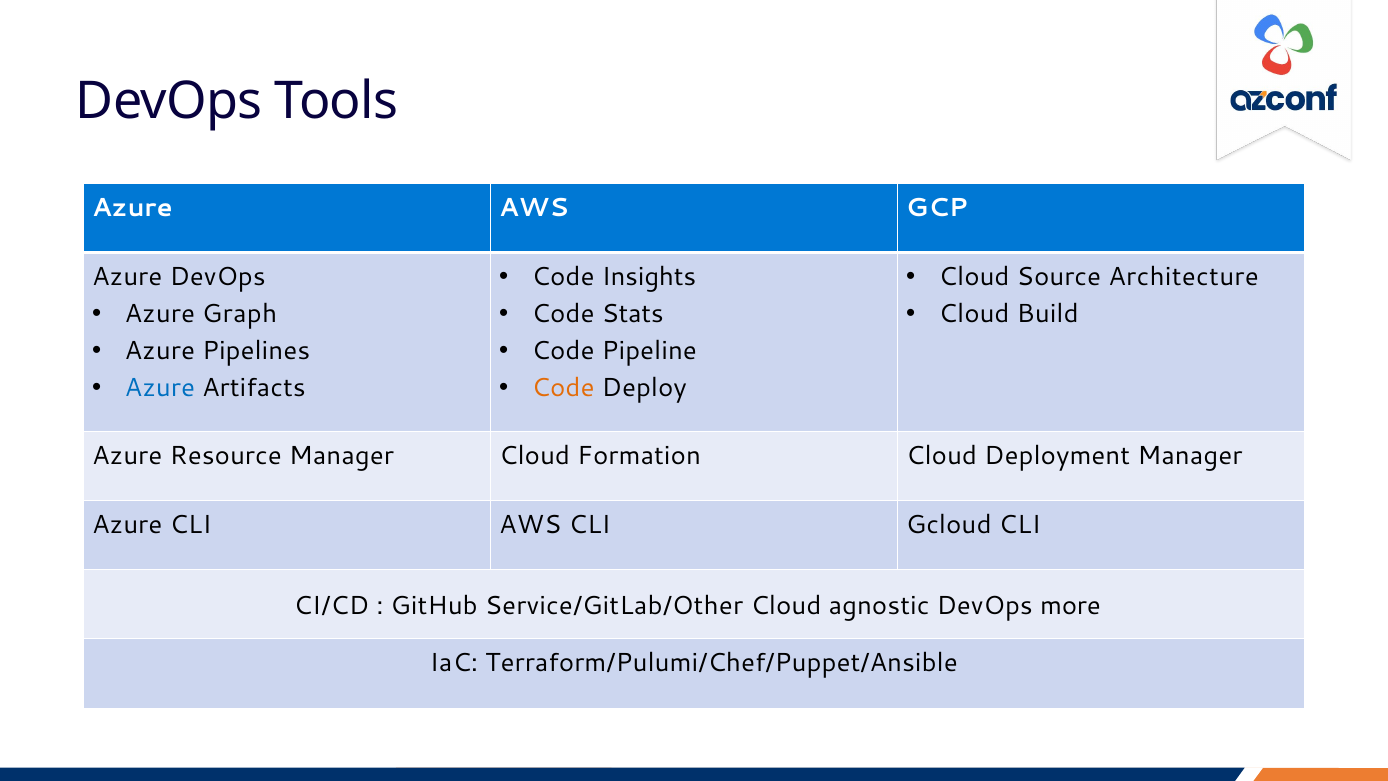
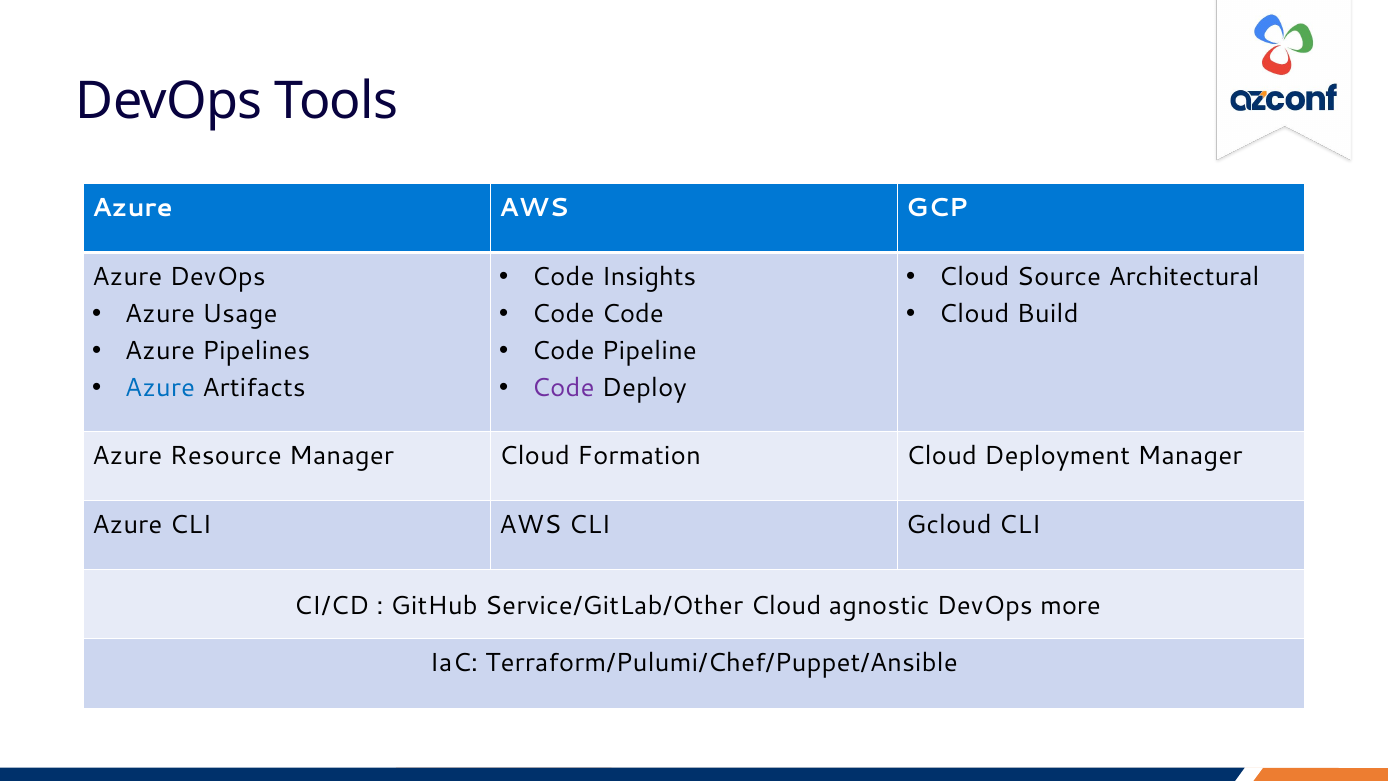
Architecture: Architecture -> Architectural
Graph: Graph -> Usage
Code Stats: Stats -> Code
Code at (563, 387) colour: orange -> purple
